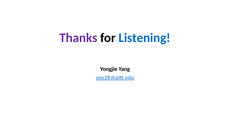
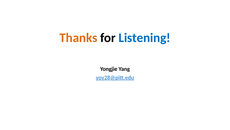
Thanks colour: purple -> orange
